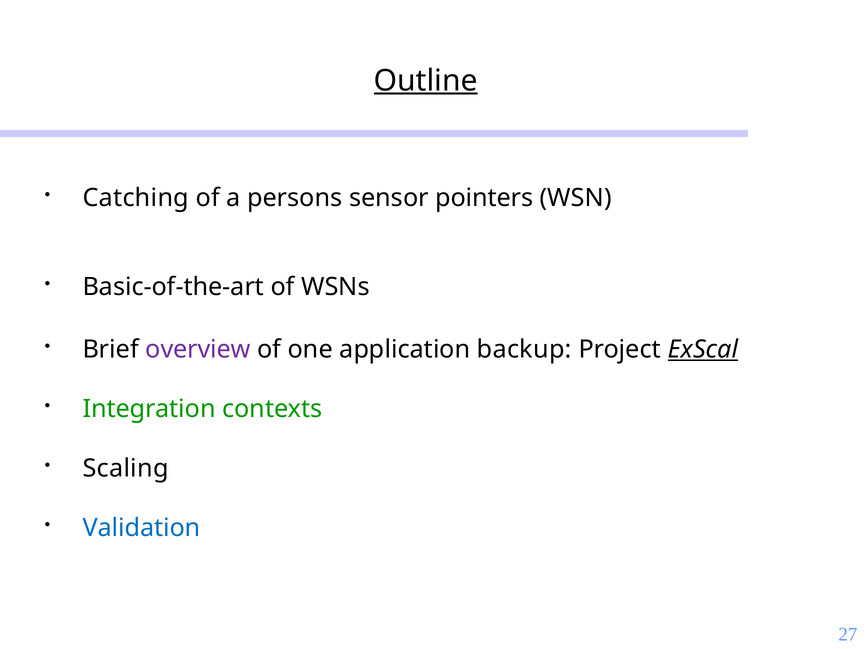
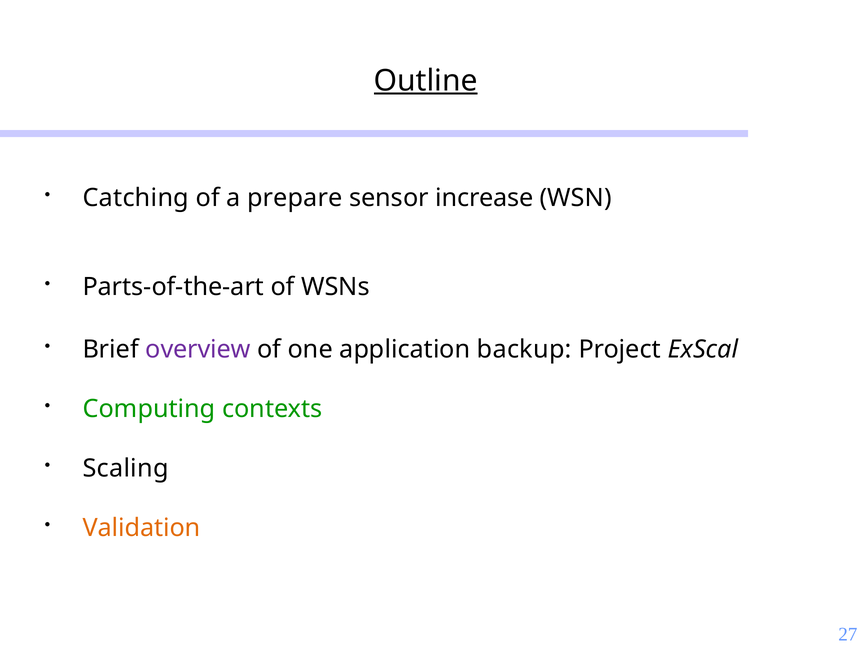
persons: persons -> prepare
pointers: pointers -> increase
Basic-of-the-art: Basic-of-the-art -> Parts-of-the-art
ExScal underline: present -> none
Integration: Integration -> Computing
Validation colour: blue -> orange
